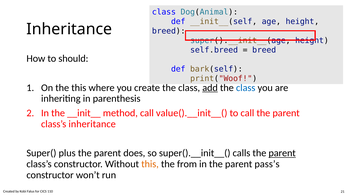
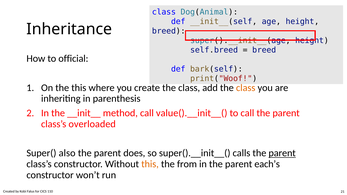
should: should -> official
add underline: present -> none
class at (246, 88) colour: blue -> orange
class’s inheritance: inheritance -> overloaded
plus: plus -> also
pass’s: pass’s -> each’s
